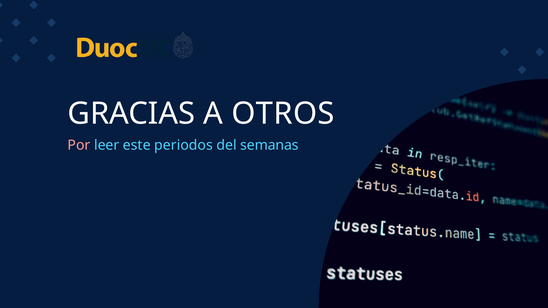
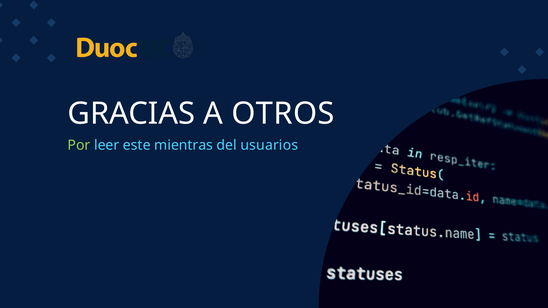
Por colour: pink -> light green
periodos: periodos -> mientras
semanas: semanas -> usuarios
